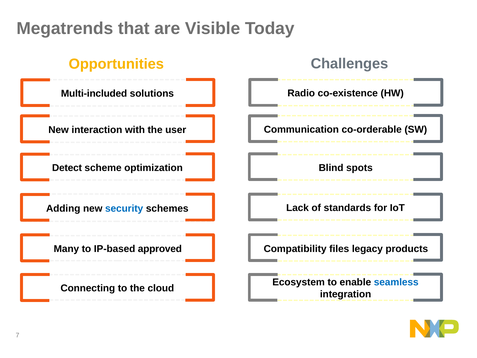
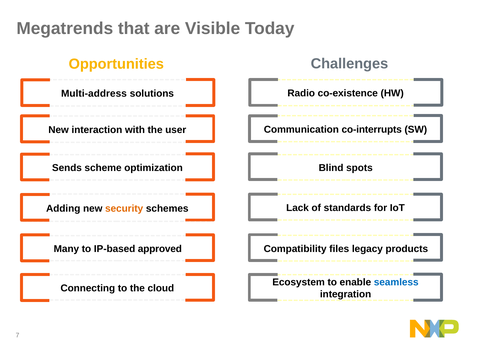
Multi-included: Multi-included -> Multi-address
co-orderable: co-orderable -> co-interrupts
Detect: Detect -> Sends
security colour: blue -> orange
